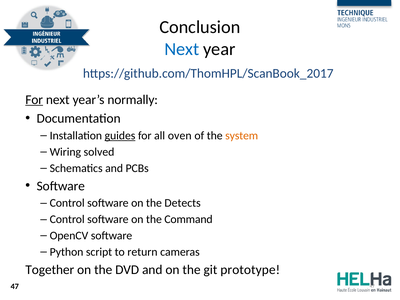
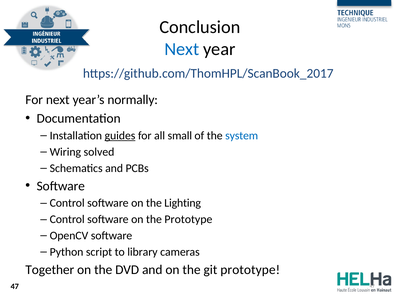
For at (34, 100) underline: present -> none
oven: oven -> small
system colour: orange -> blue
Detects: Detects -> Lighting
the Command: Command -> Prototype
return: return -> library
